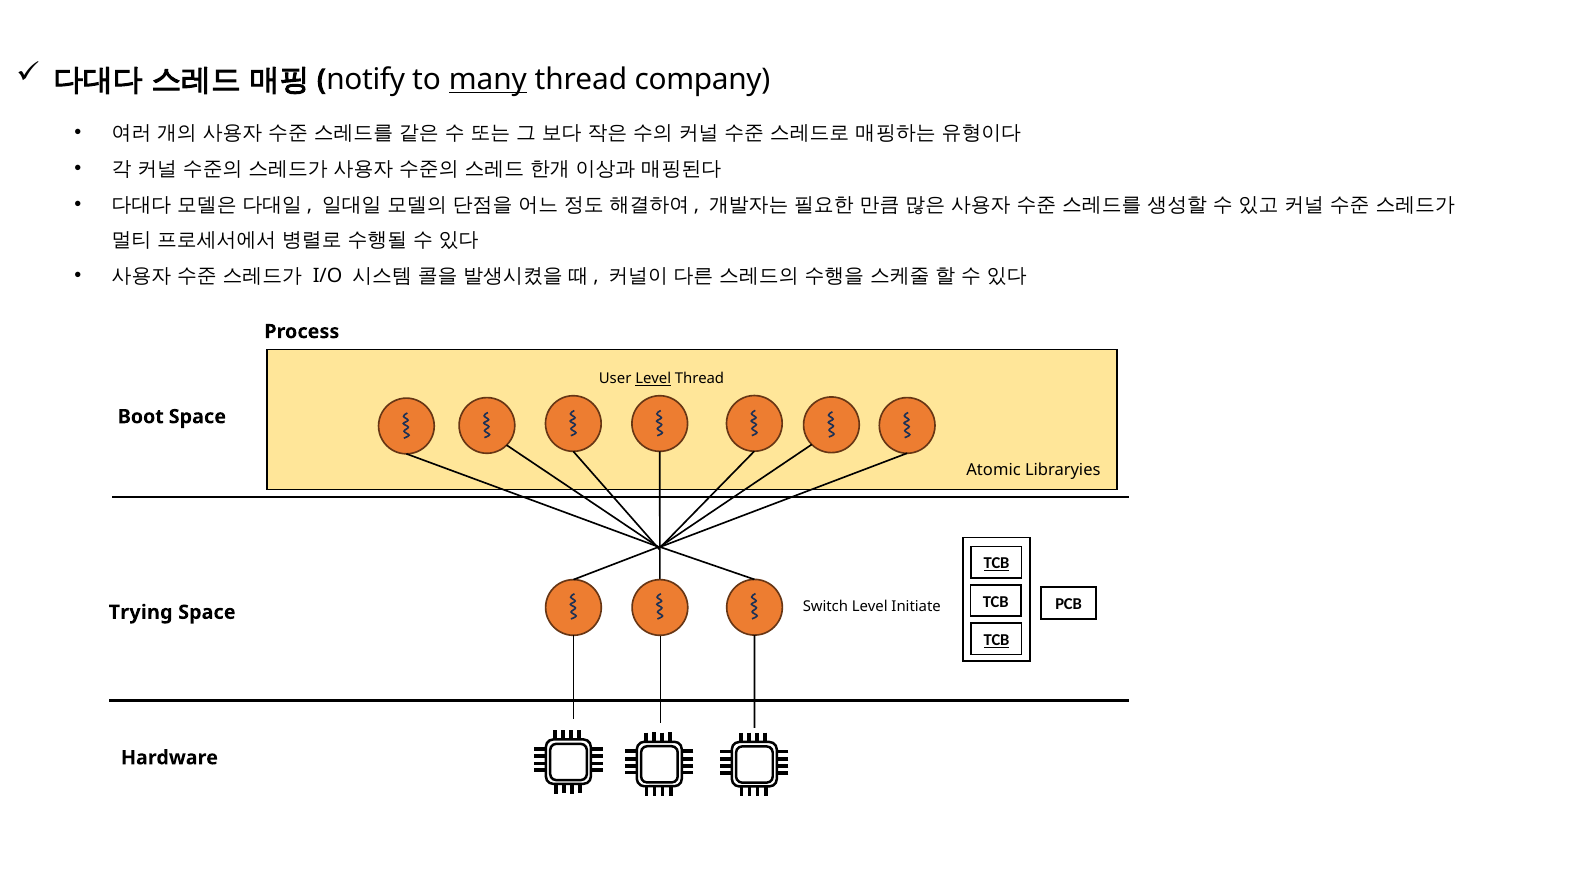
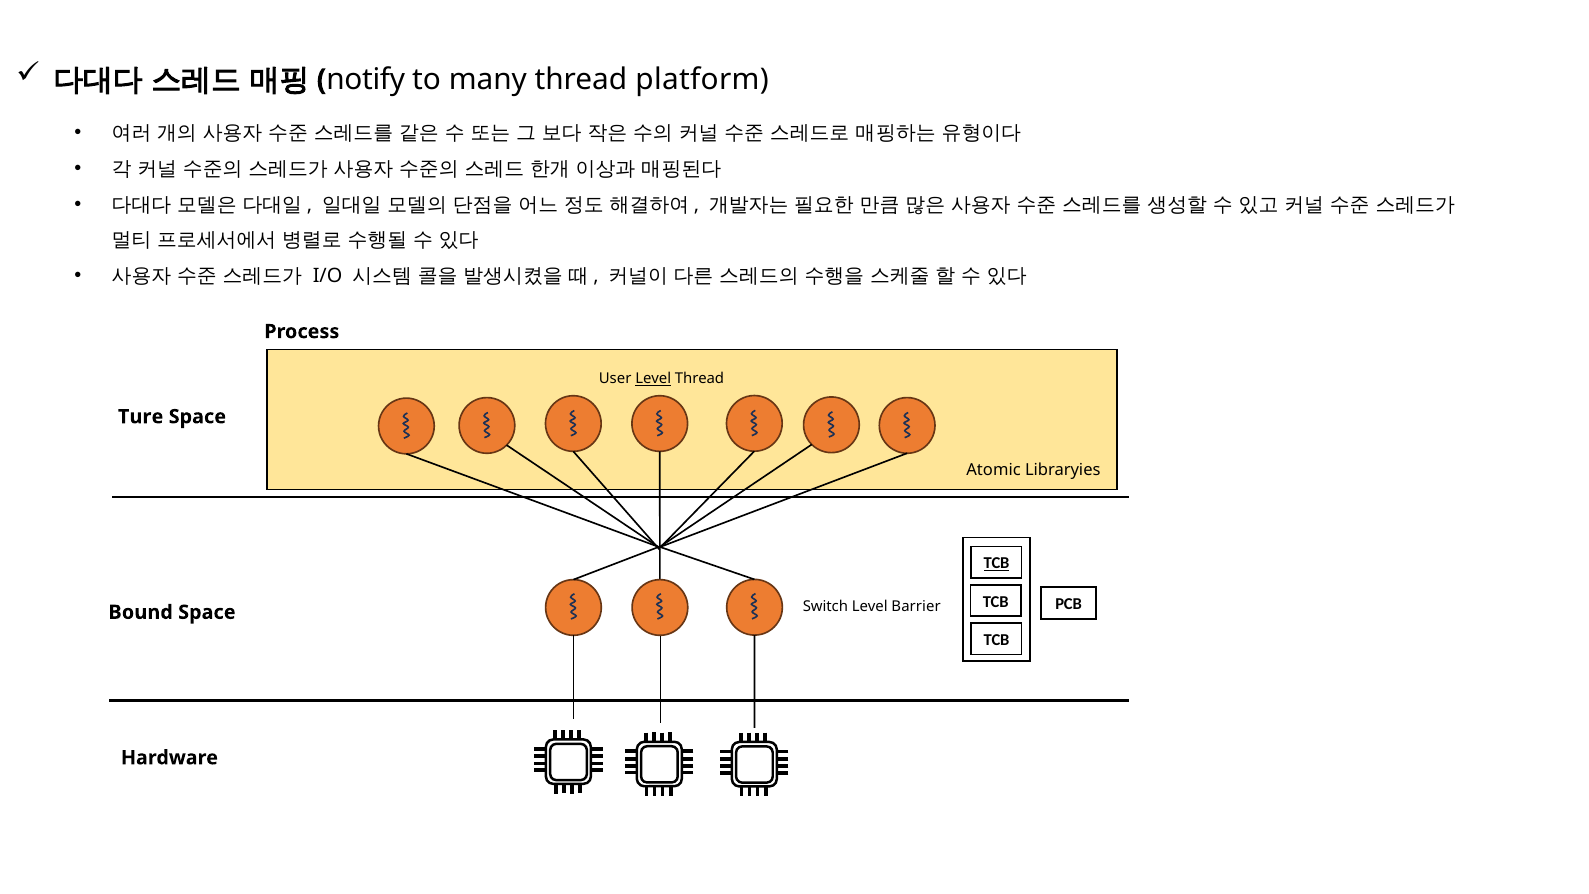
many underline: present -> none
company: company -> platform
Boot: Boot -> Ture
Initiate: Initiate -> Barrier
Trying: Trying -> Bound
TCB at (997, 640) underline: present -> none
